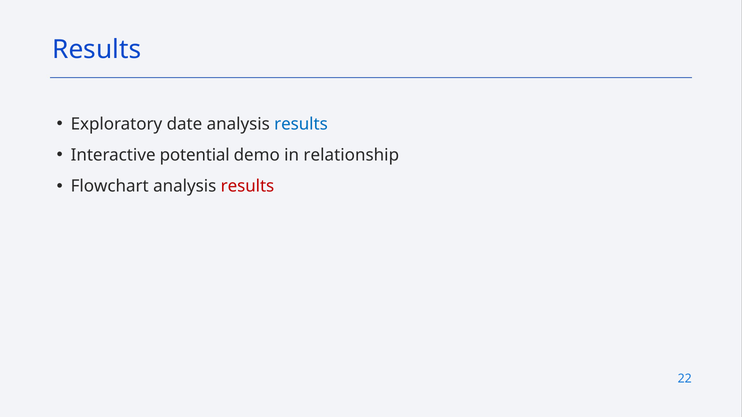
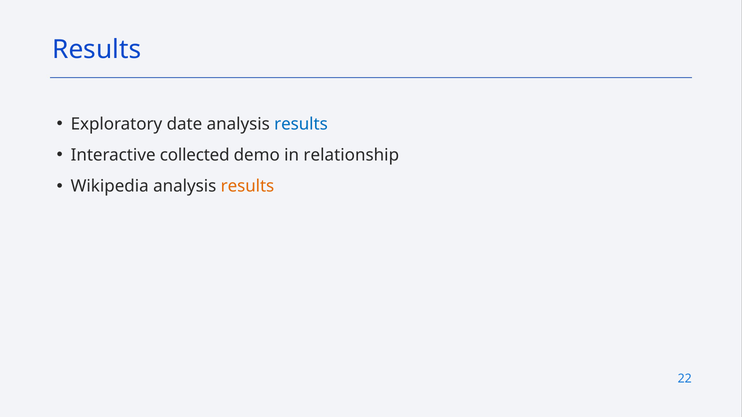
potential: potential -> collected
Flowchart: Flowchart -> Wikipedia
results at (247, 187) colour: red -> orange
